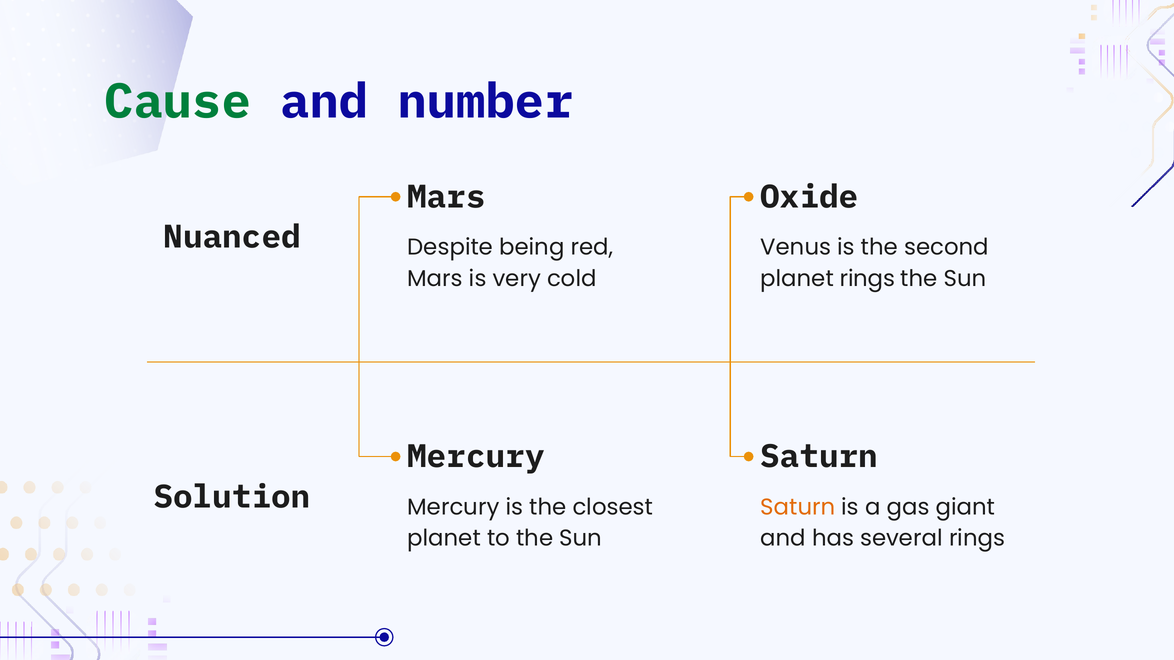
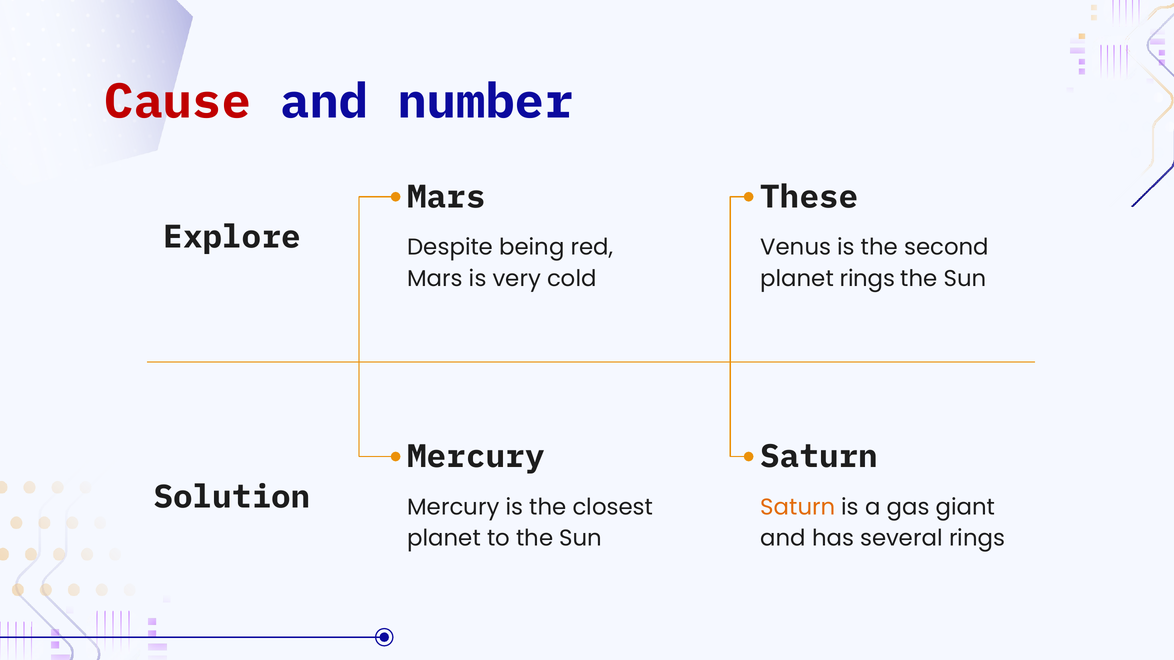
Cause colour: green -> red
Oxide: Oxide -> These
Nuanced: Nuanced -> Explore
